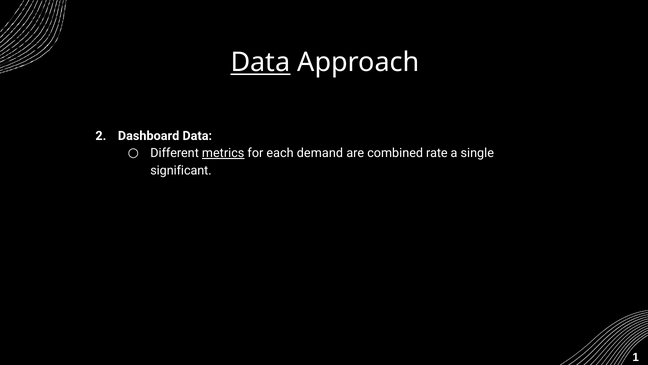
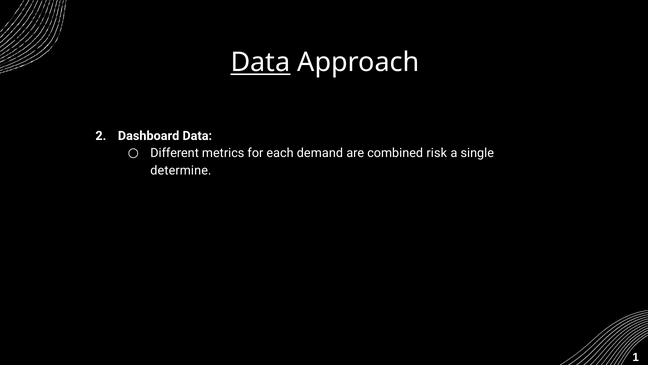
metrics underline: present -> none
rate: rate -> risk
significant: significant -> determine
